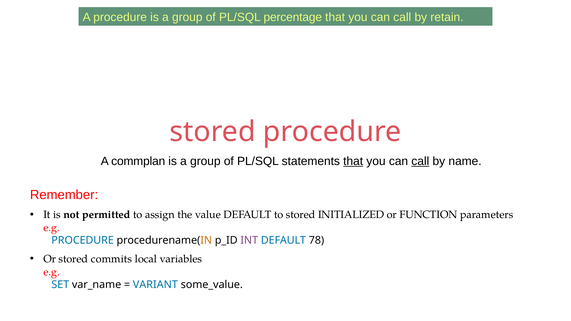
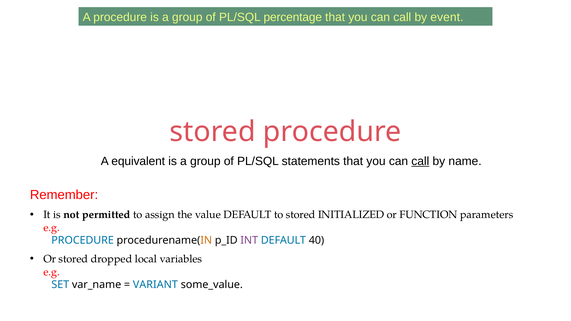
retain: retain -> event
commplan: commplan -> equivalent
that at (353, 161) underline: present -> none
78: 78 -> 40
commits: commits -> dropped
